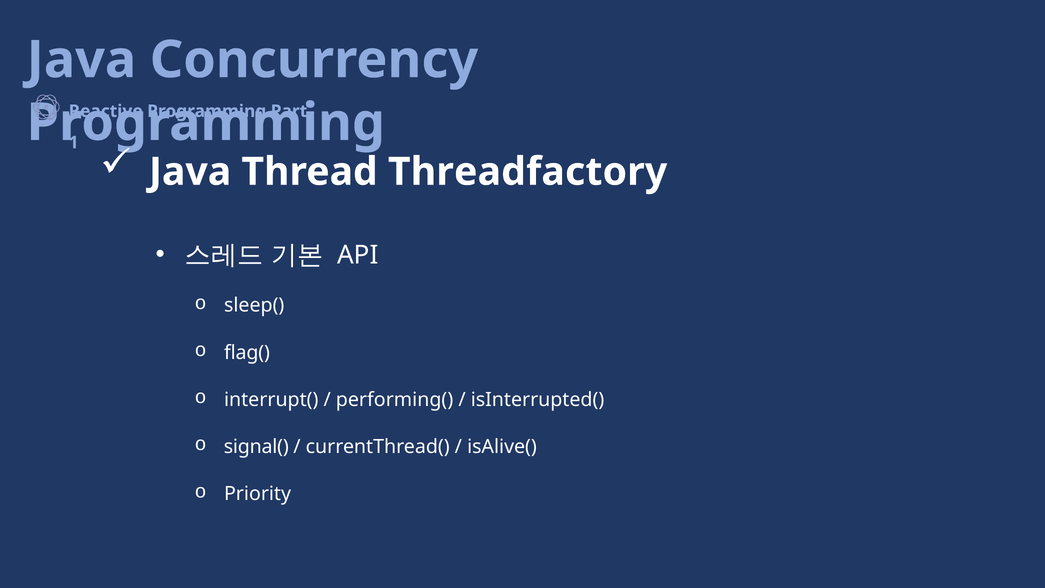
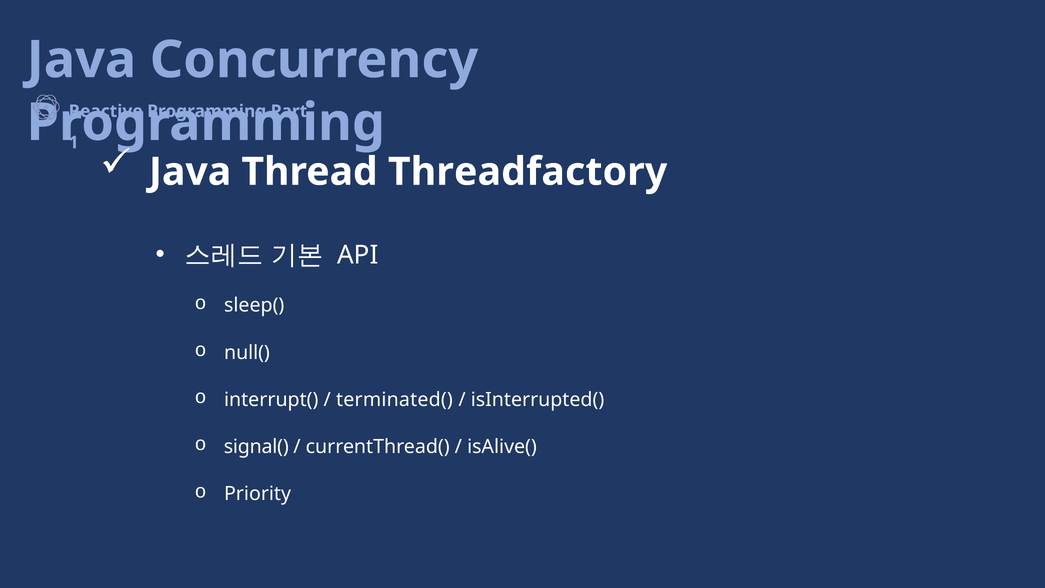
flag(: flag( -> null(
performing(: performing( -> terminated(
